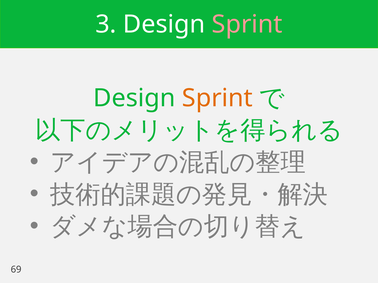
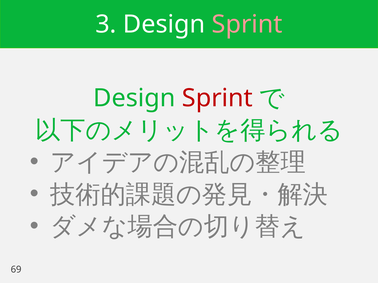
Sprint at (217, 98) colour: orange -> red
